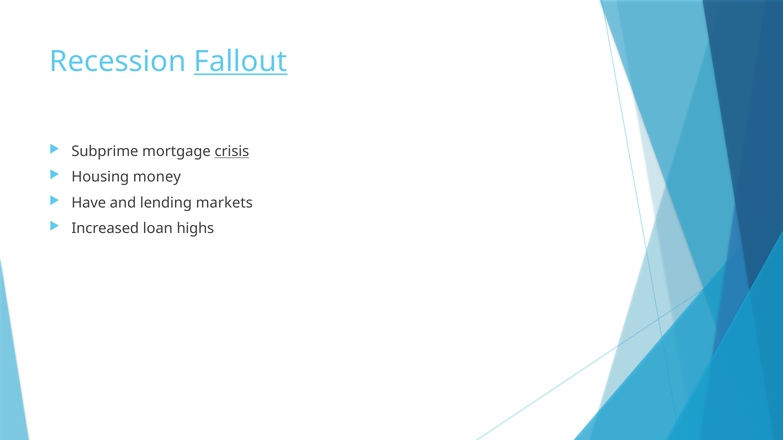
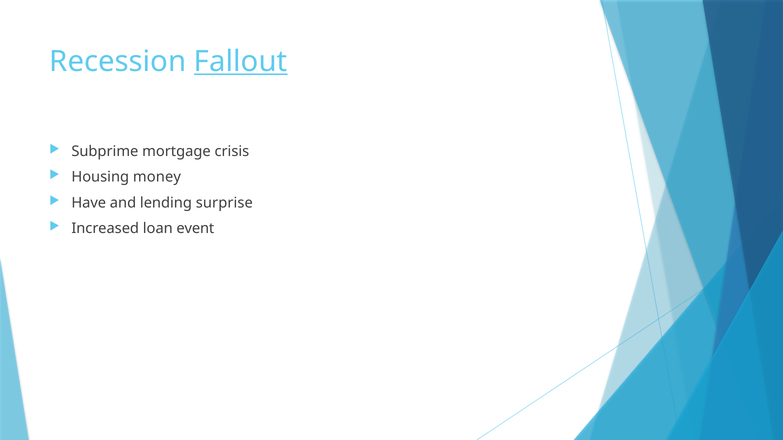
crisis underline: present -> none
markets: markets -> surprise
highs: highs -> event
